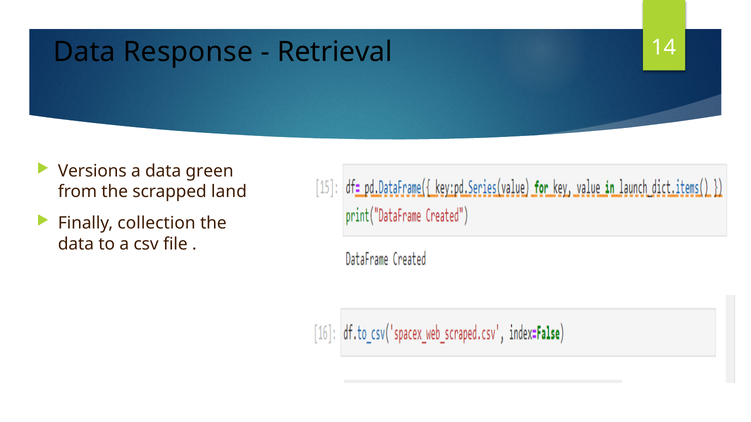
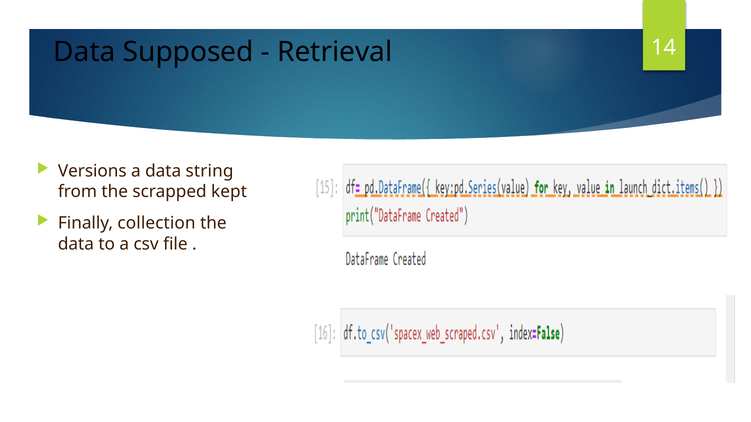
Response: Response -> Supposed
green: green -> string
land: land -> kept
